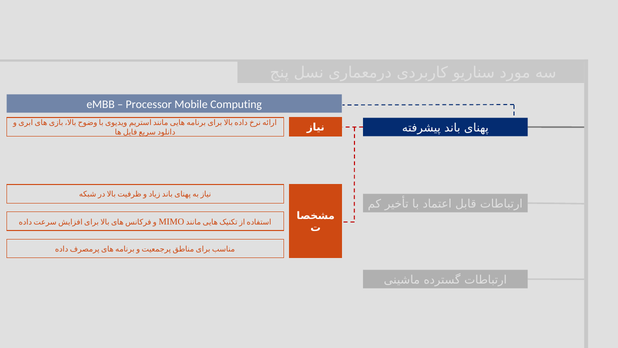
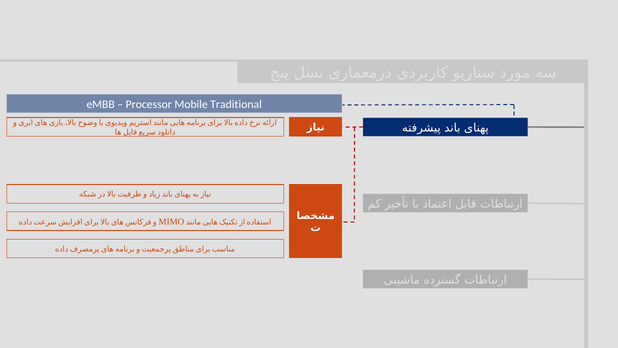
Computing: Computing -> Traditional
